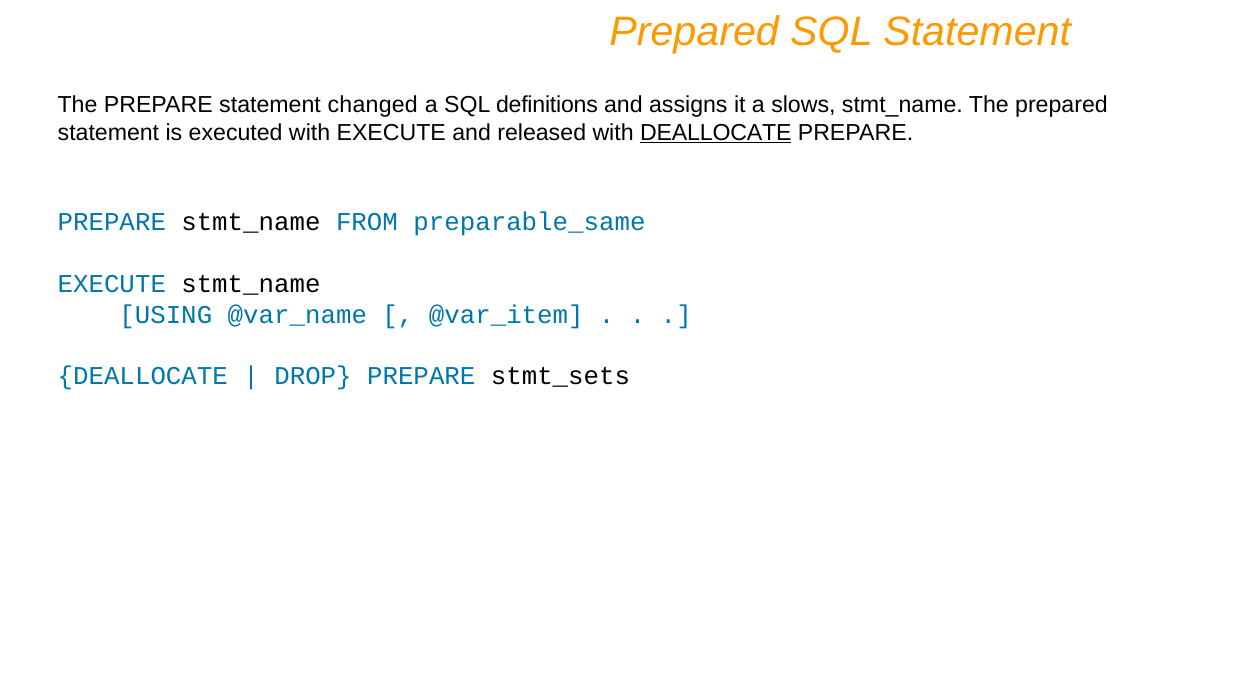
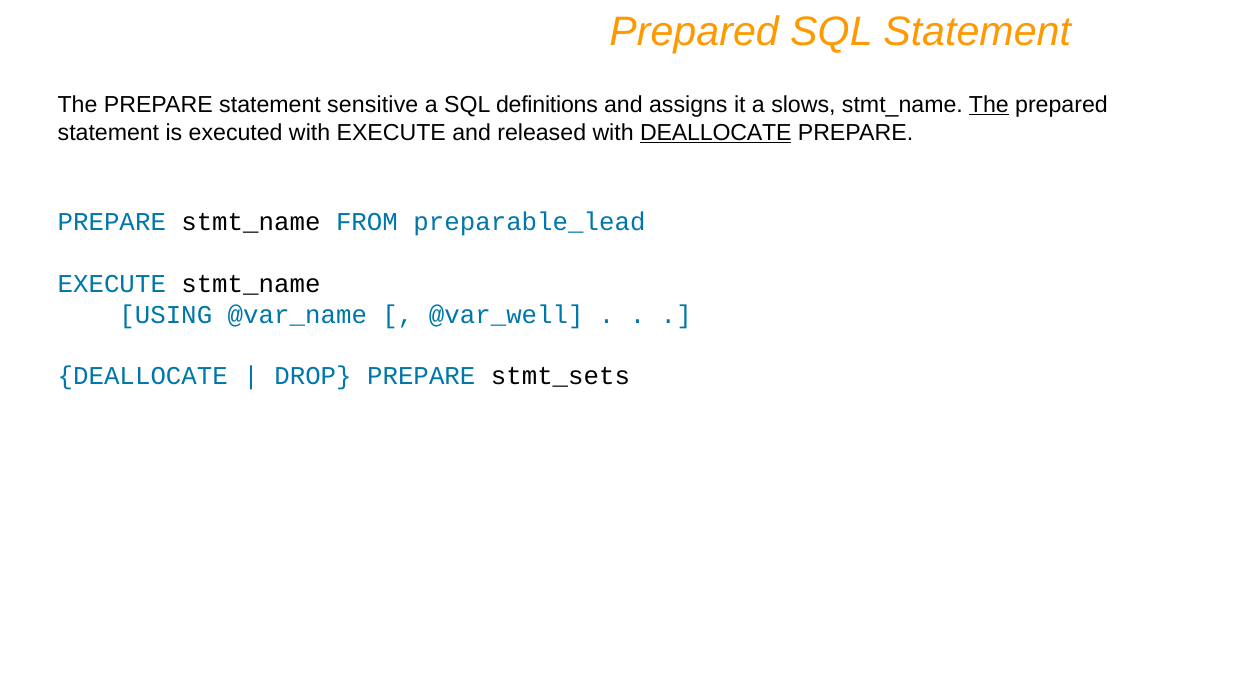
changed: changed -> sensitive
The at (989, 105) underline: none -> present
preparable_same: preparable_same -> preparable_lead
@var_item: @var_item -> @var_well
